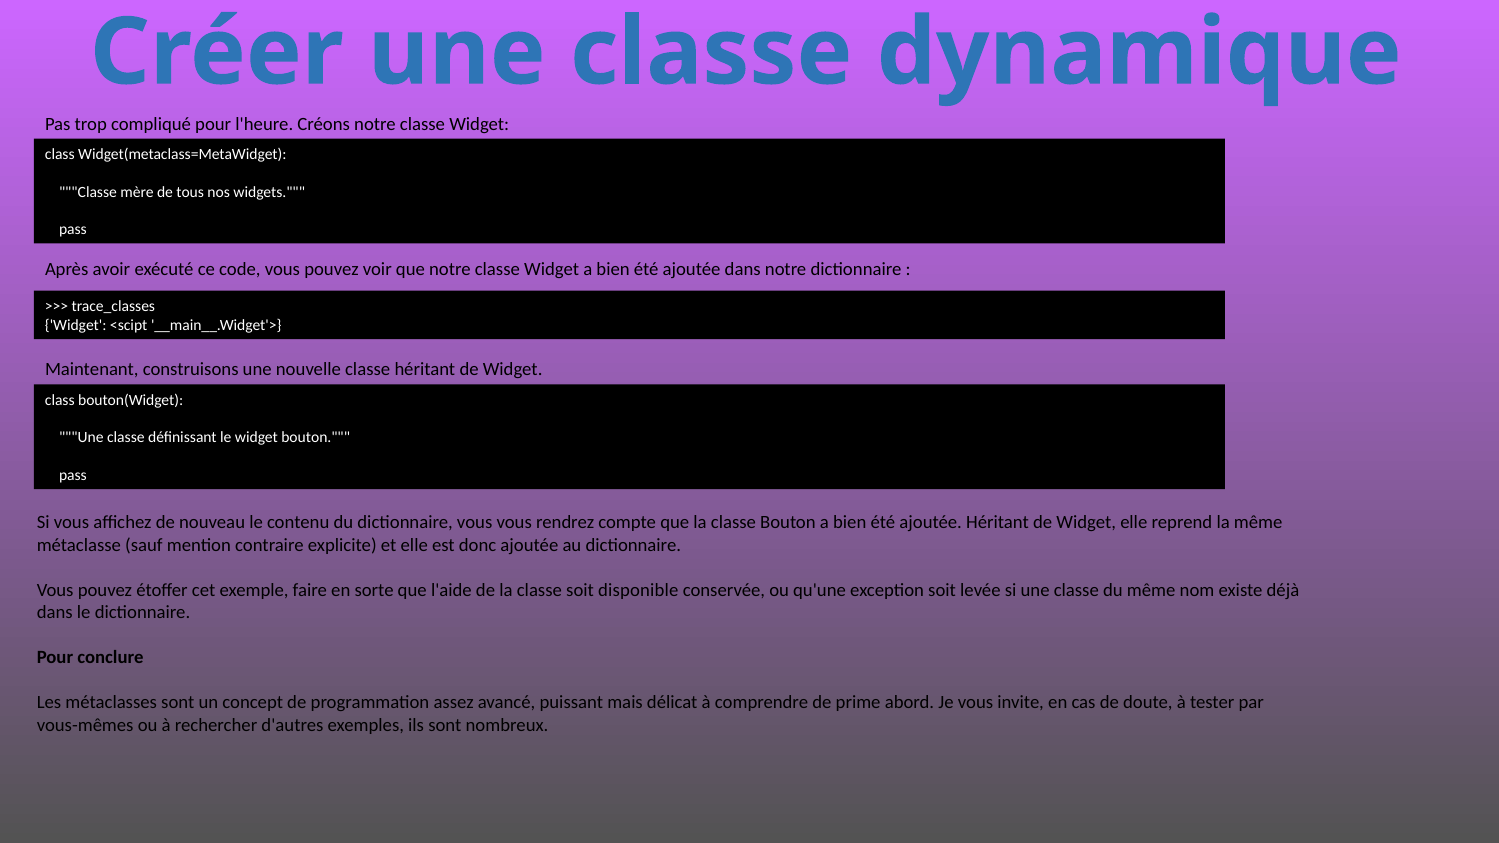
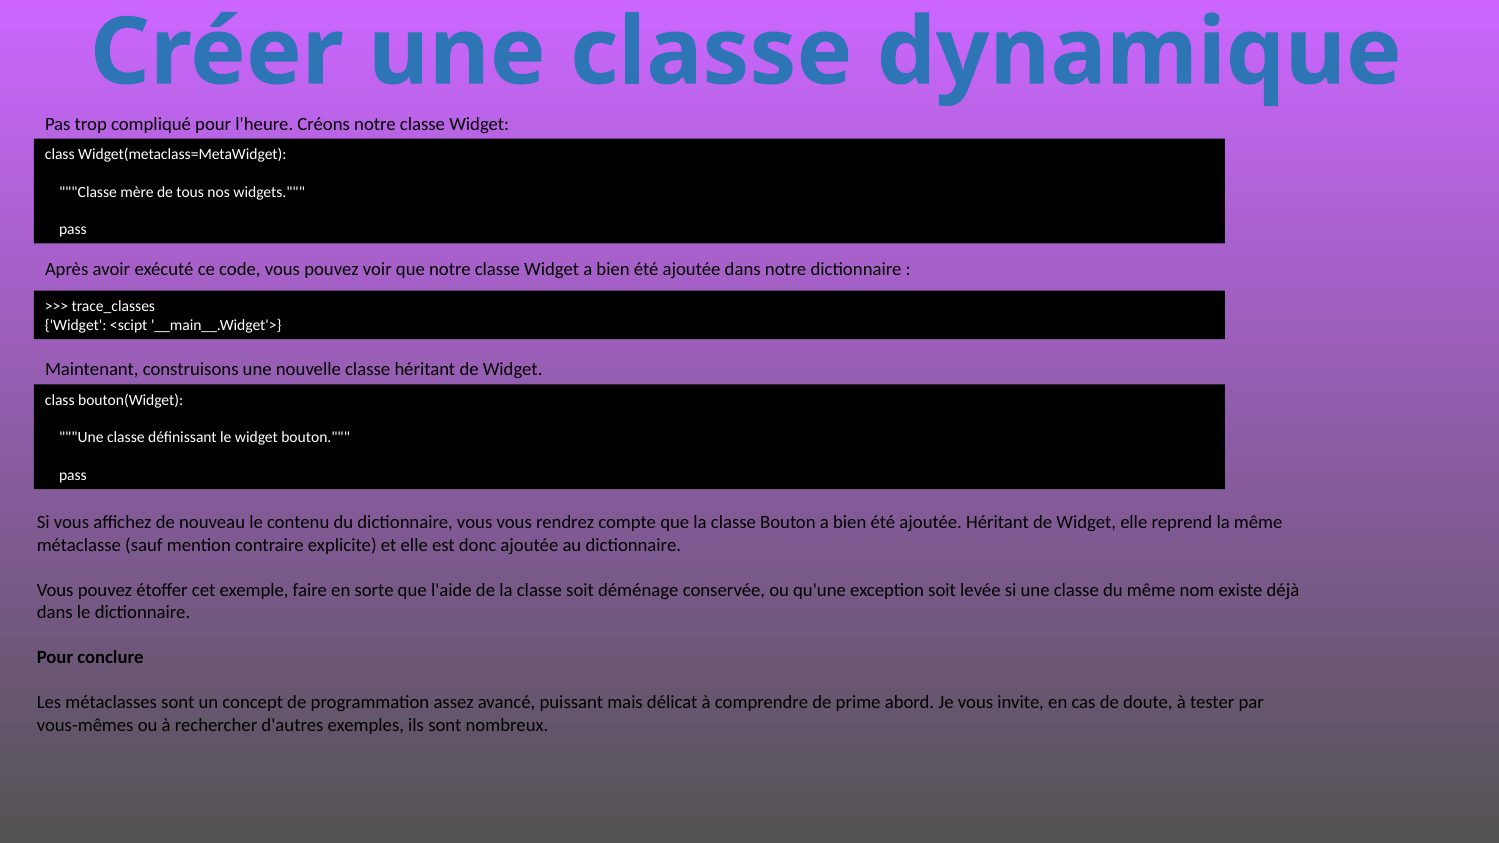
disponible: disponible -> déménage
